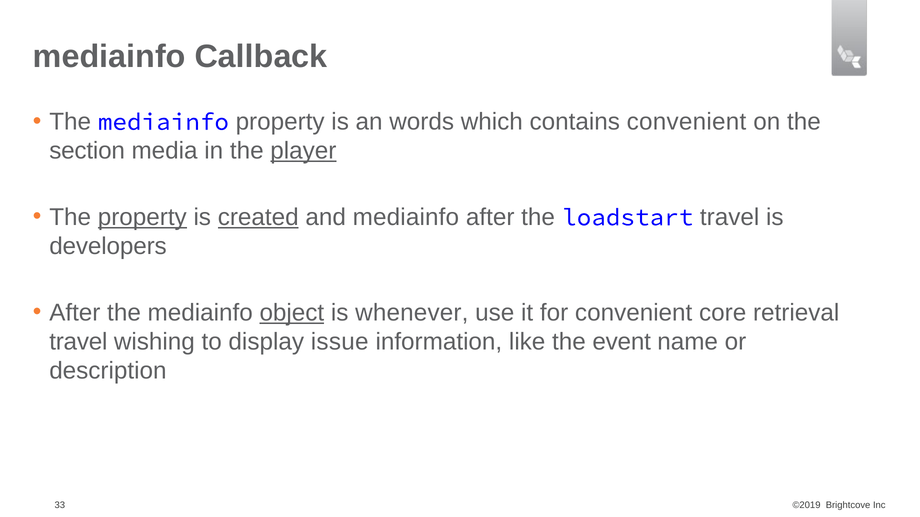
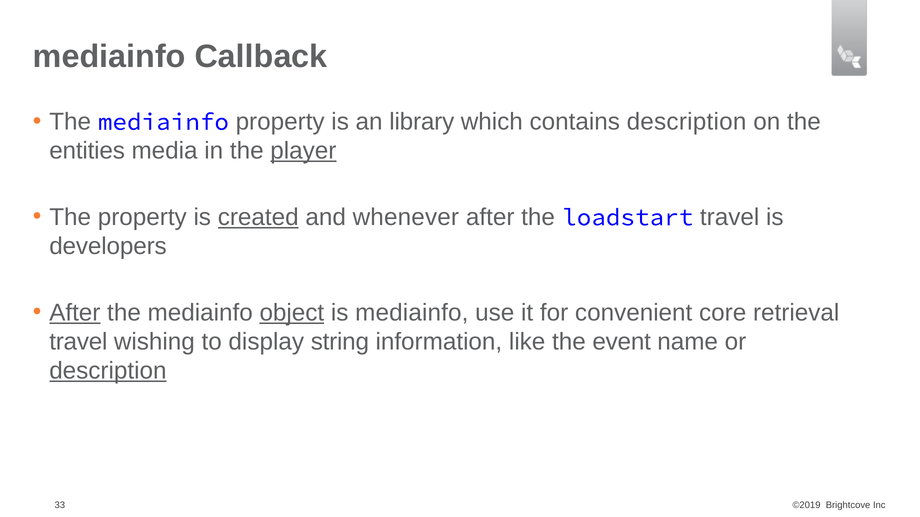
words: words -> library
contains convenient: convenient -> description
section: section -> entities
property at (142, 217) underline: present -> none
and mediainfo: mediainfo -> whenever
After at (75, 313) underline: none -> present
is whenever: whenever -> mediainfo
issue: issue -> string
description at (108, 371) underline: none -> present
